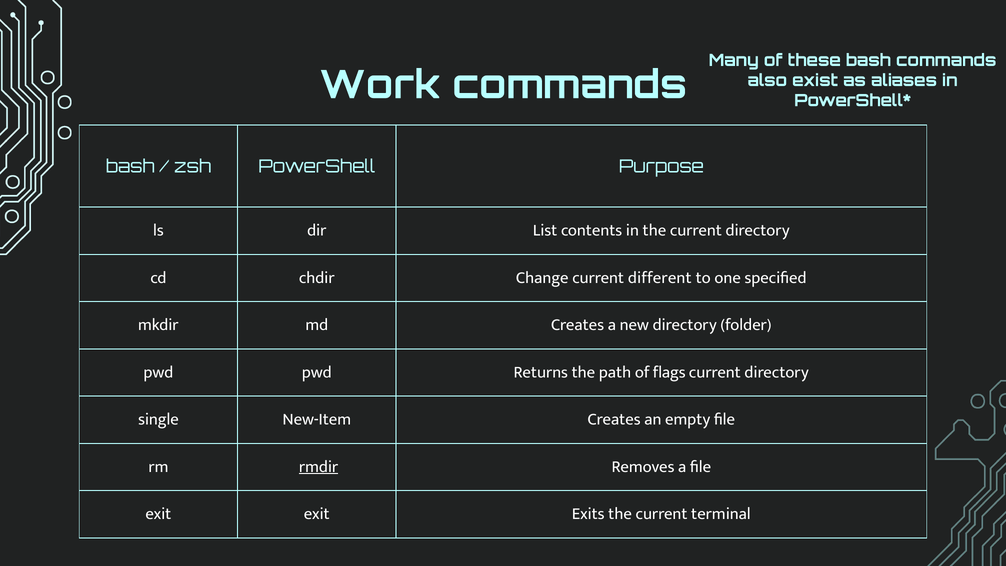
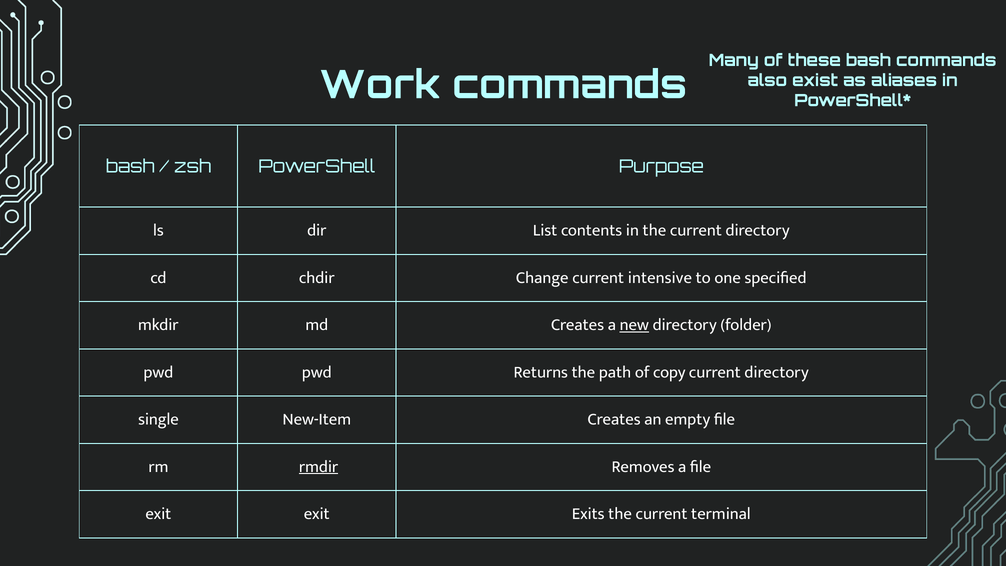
different: different -> intensive
new underline: none -> present
flags: flags -> copy
